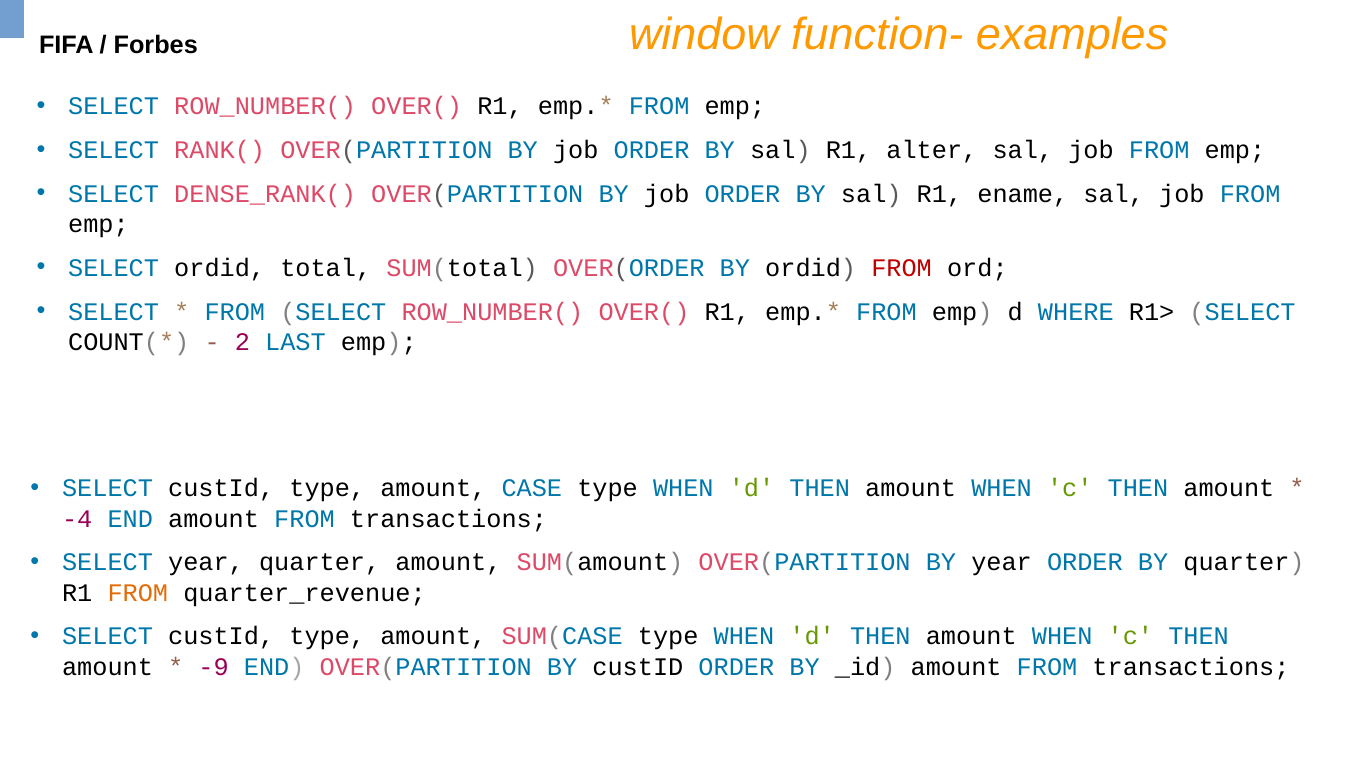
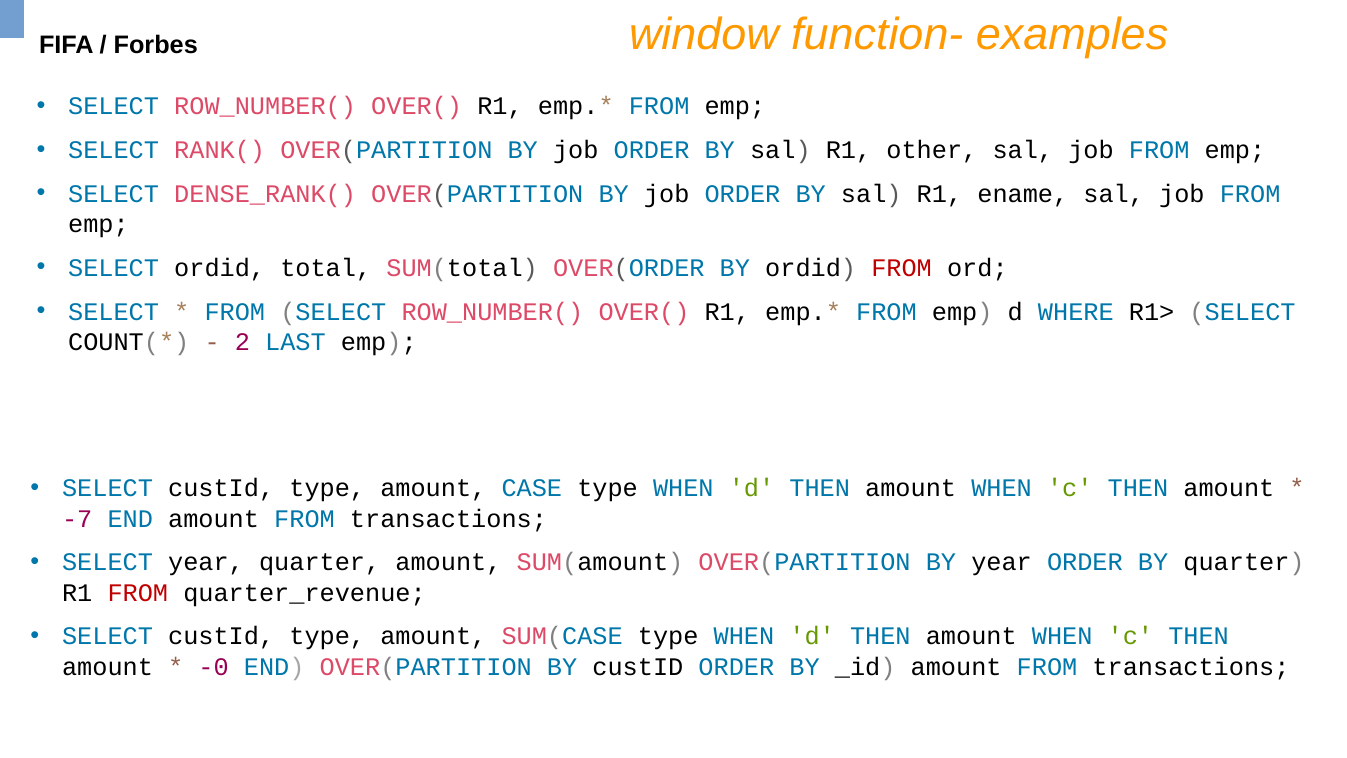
alter: alter -> other
-4: -4 -> -7
FROM at (138, 593) colour: orange -> red
-9: -9 -> -0
